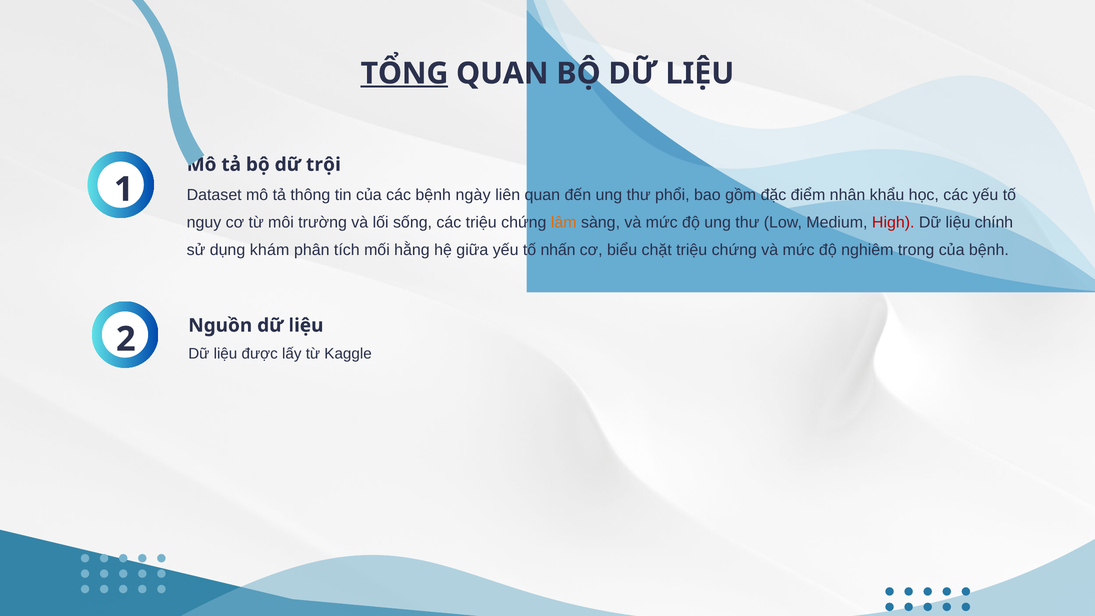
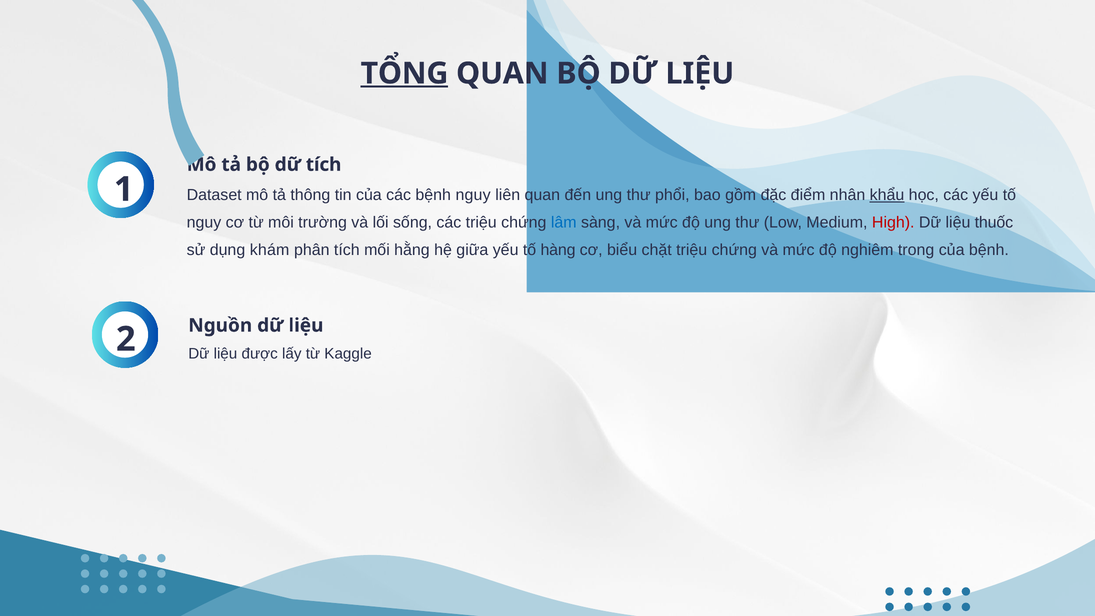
trội at (323, 165): trội -> tích
bệnh ngày: ngày -> nguy
khẩu underline: none -> present
lâm colour: orange -> blue
chính: chính -> thuốc
nhấn: nhấn -> hàng
